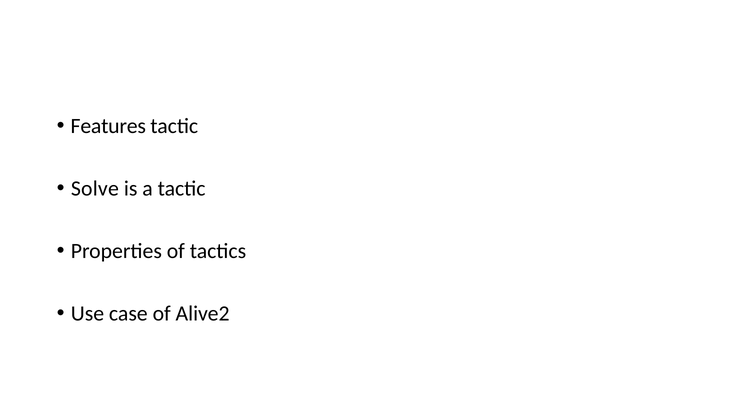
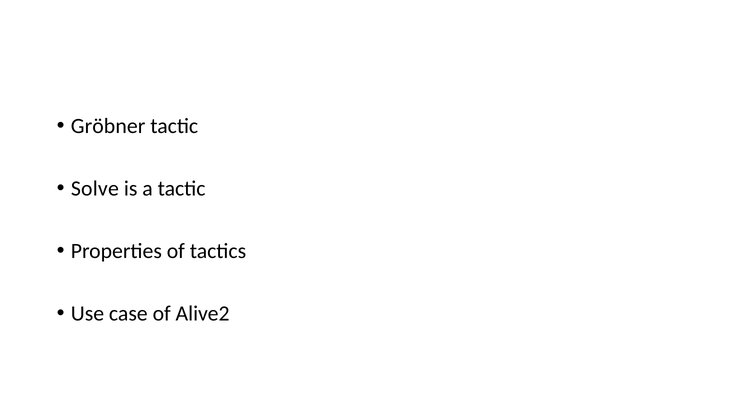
Features: Features -> Gröbner
